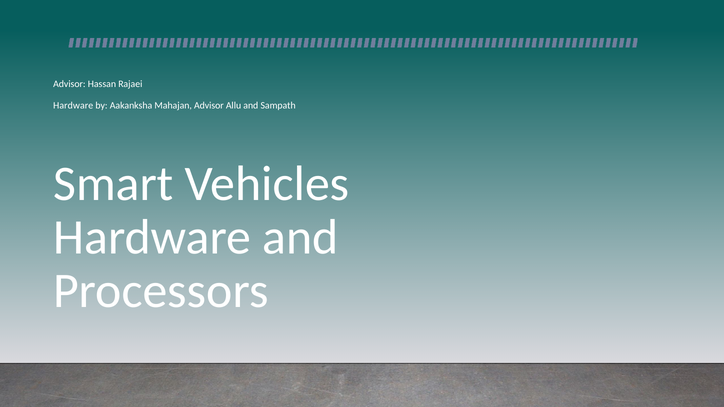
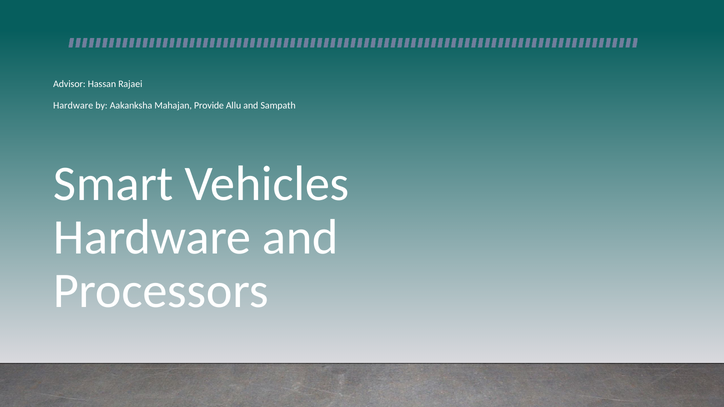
Mahajan Advisor: Advisor -> Provide
